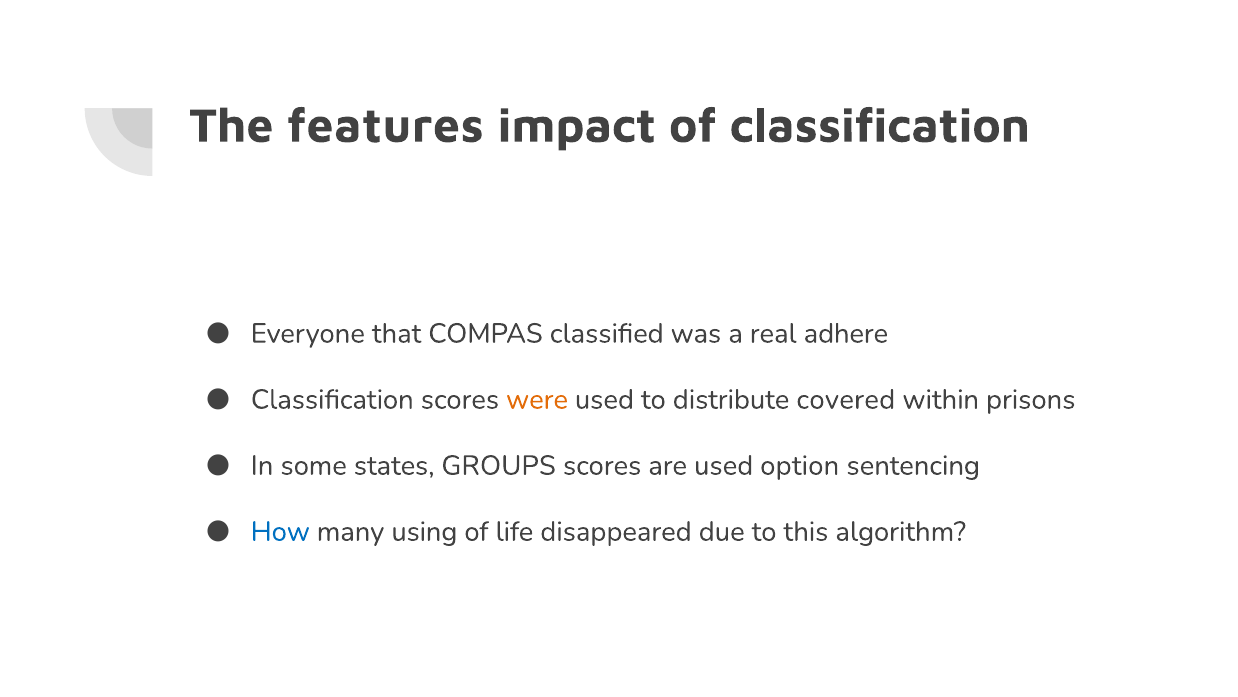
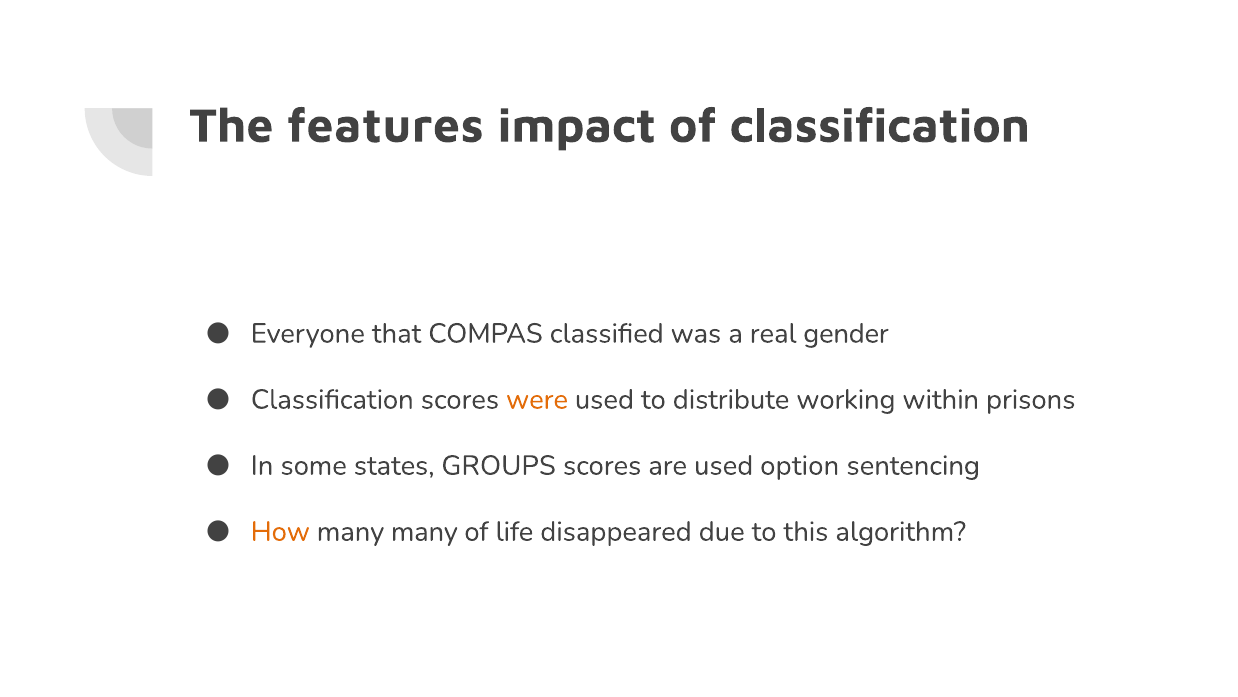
adhere: adhere -> gender
covered: covered -> working
How colour: blue -> orange
many using: using -> many
